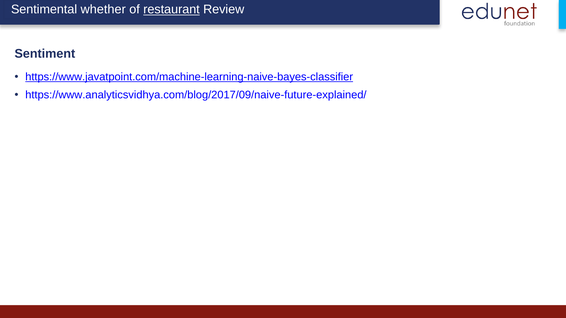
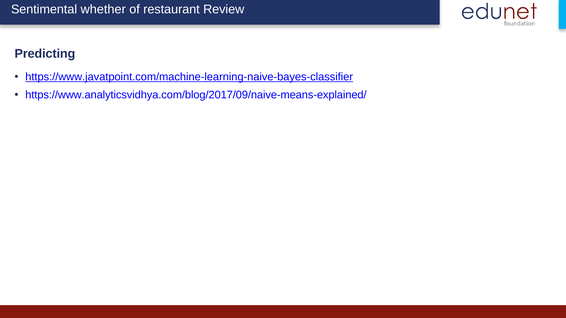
restaurant underline: present -> none
Sentiment: Sentiment -> Predicting
https://www.analyticsvidhya.com/blog/2017/09/naive-future-explained/: https://www.analyticsvidhya.com/blog/2017/09/naive-future-explained/ -> https://www.analyticsvidhya.com/blog/2017/09/naive-means-explained/
